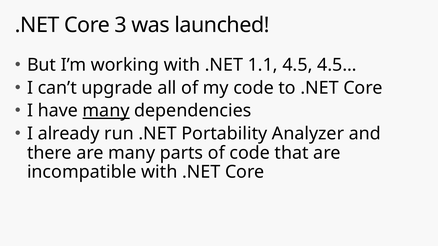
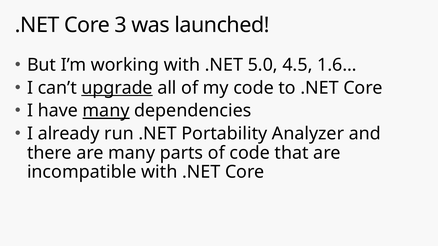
1.1: 1.1 -> 5.0
4.5…: 4.5… -> 1.6…
upgrade underline: none -> present
